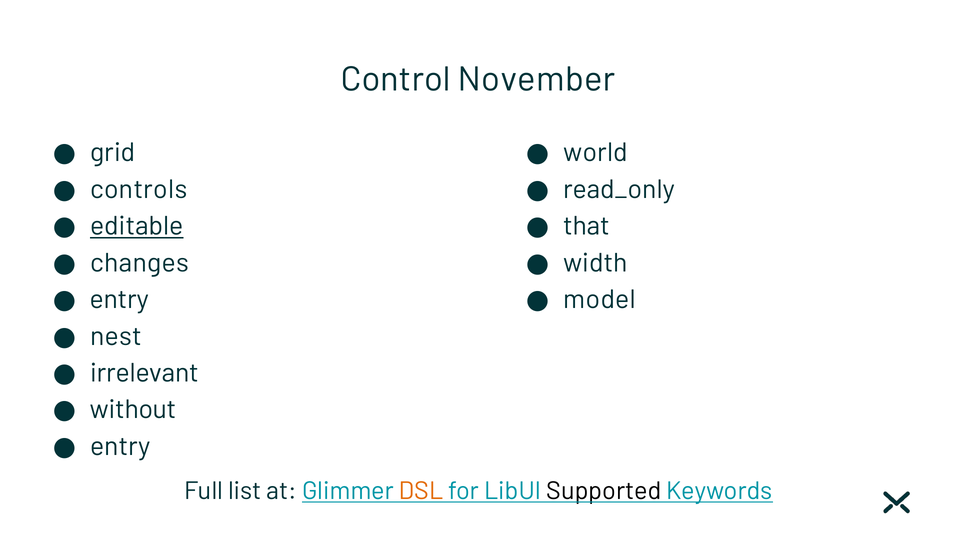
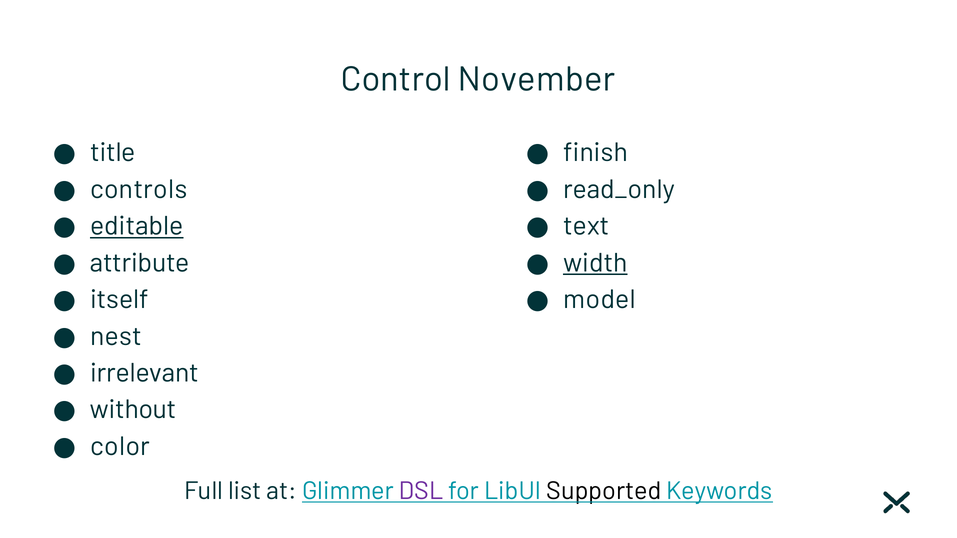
grid: grid -> title
world: world -> finish
that: that -> text
changes: changes -> attribute
width underline: none -> present
entry at (119, 300): entry -> itself
entry at (120, 447): entry -> color
DSL colour: orange -> purple
